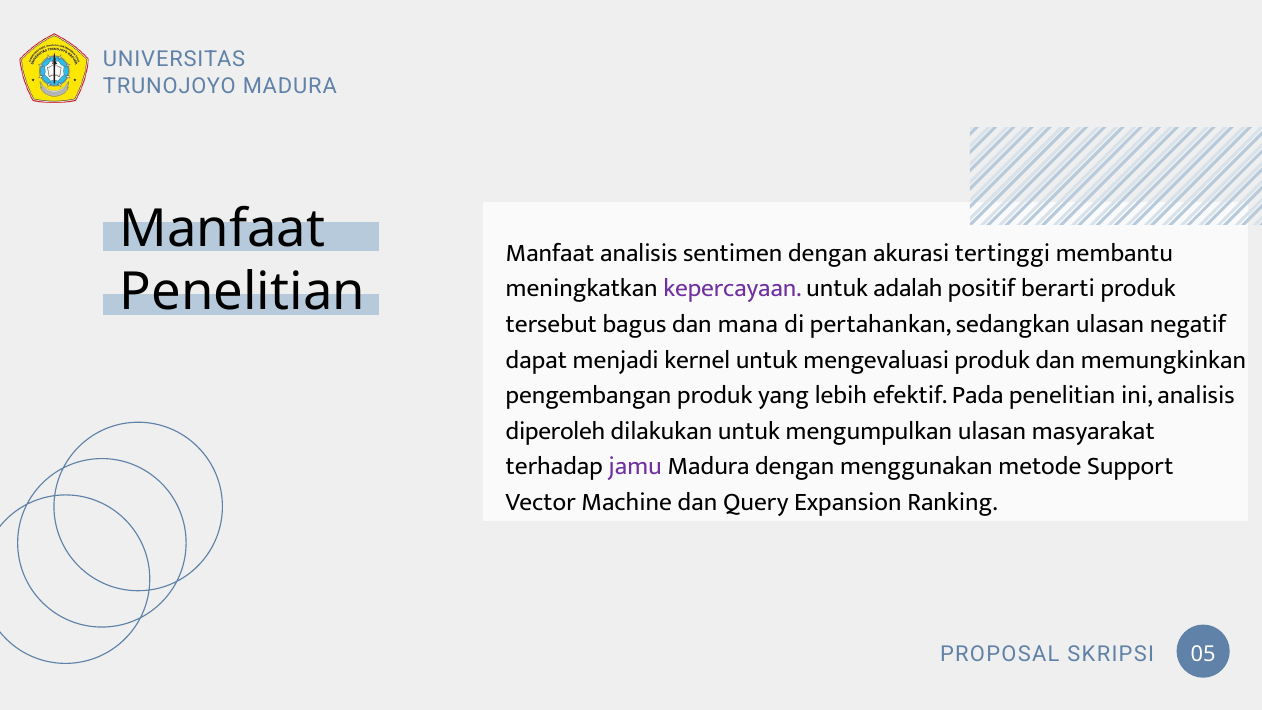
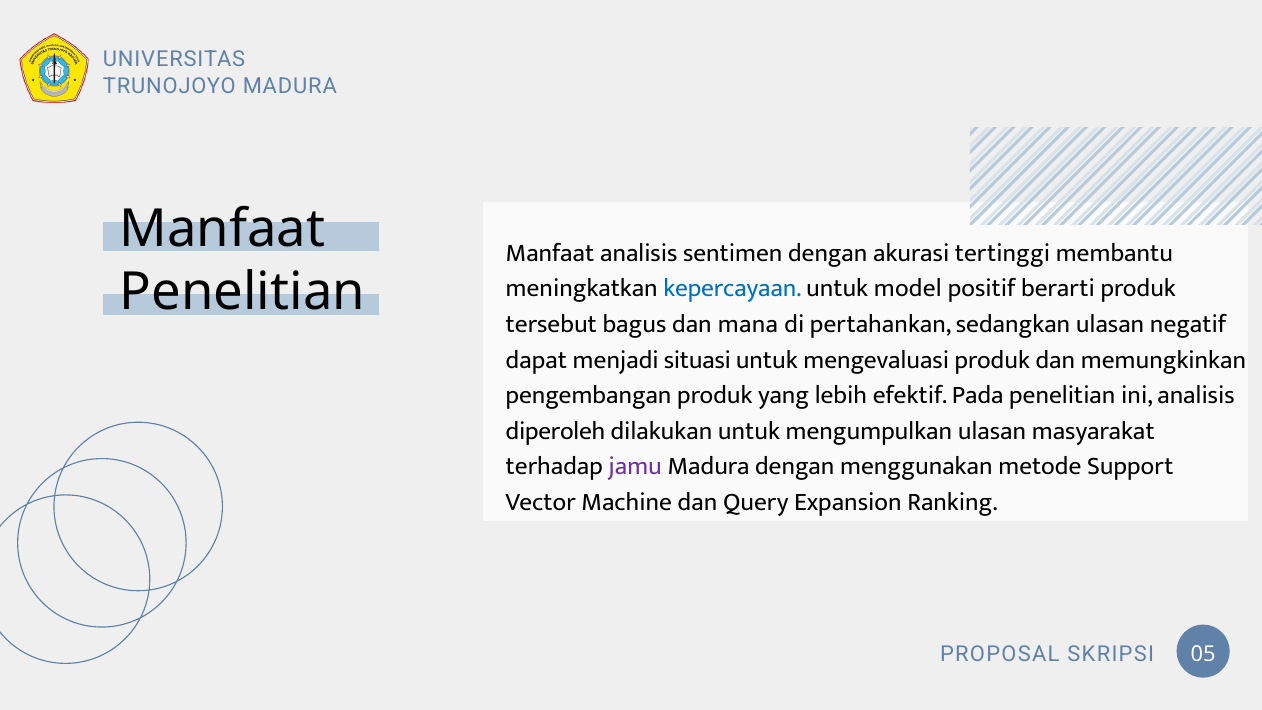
kepercayaan colour: purple -> blue
adalah: adalah -> model
kernel: kernel -> situasi
